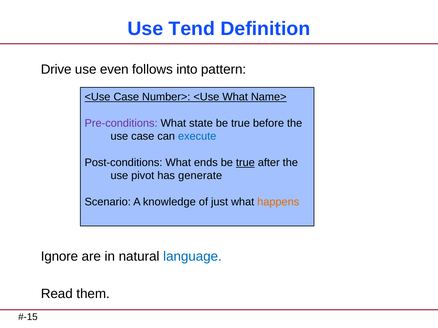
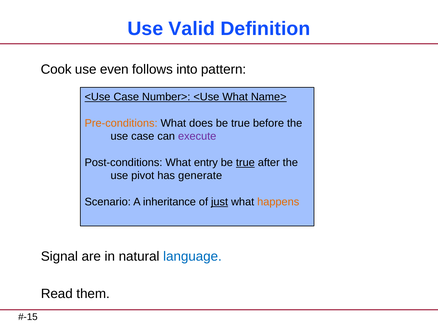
Tend: Tend -> Valid
Drive: Drive -> Cook
Pre-conditions colour: purple -> orange
state: state -> does
execute colour: blue -> purple
ends: ends -> entry
knowledge: knowledge -> inheritance
just underline: none -> present
Ignore: Ignore -> Signal
